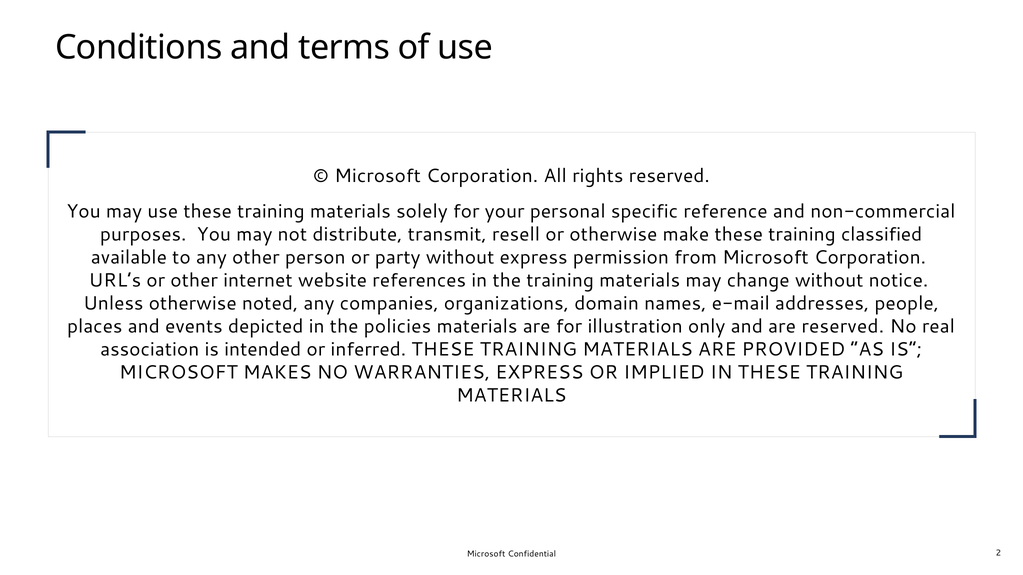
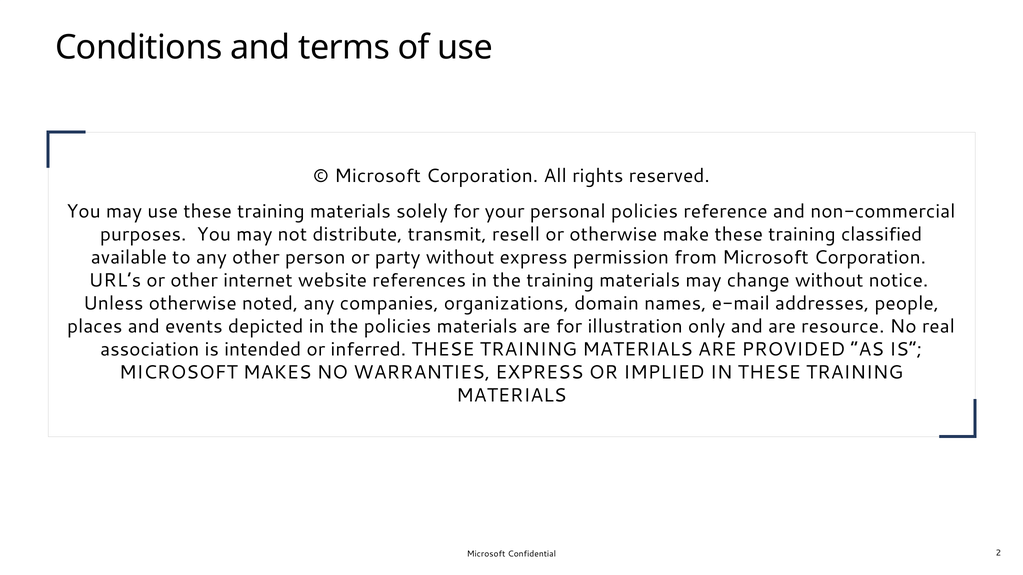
personal specific: specific -> policies
are reserved: reserved -> resource
